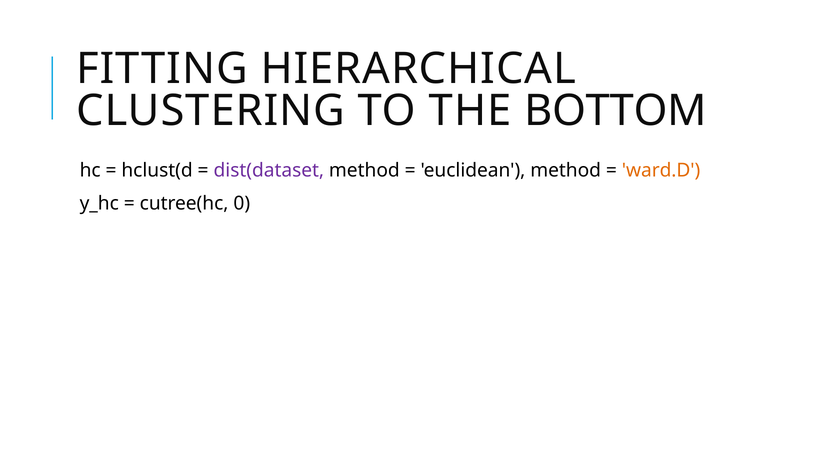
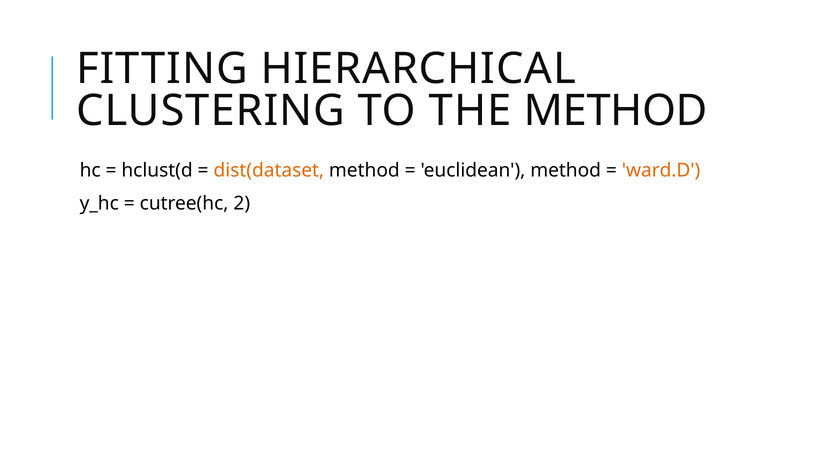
THE BOTTOM: BOTTOM -> METHOD
dist(dataset colour: purple -> orange
0: 0 -> 2
